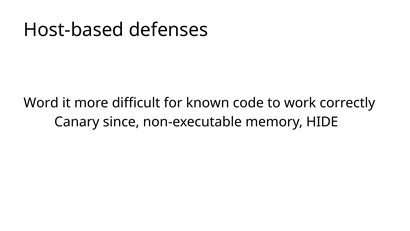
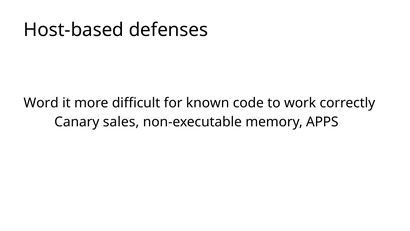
since: since -> sales
HIDE: HIDE -> APPS
